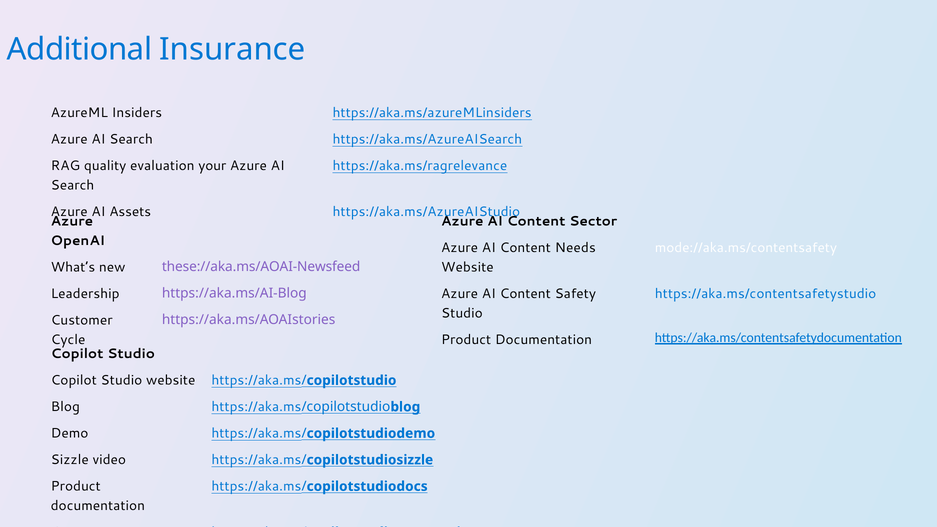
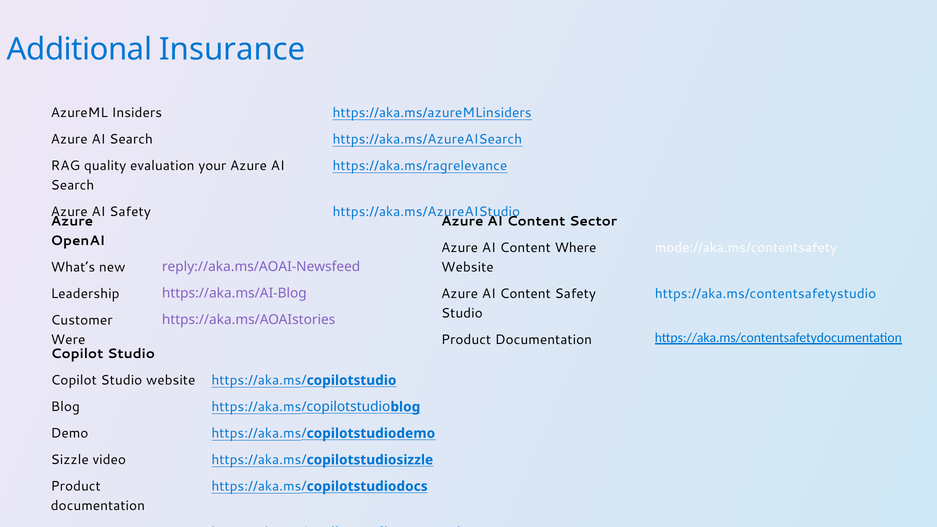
AI Assets: Assets -> Safety
Needs: Needs -> Where
these://aka.ms/AOAI-Newsfeed: these://aka.ms/AOAI-Newsfeed -> reply://aka.ms/AOAI-Newsfeed
Cycle: Cycle -> Were
